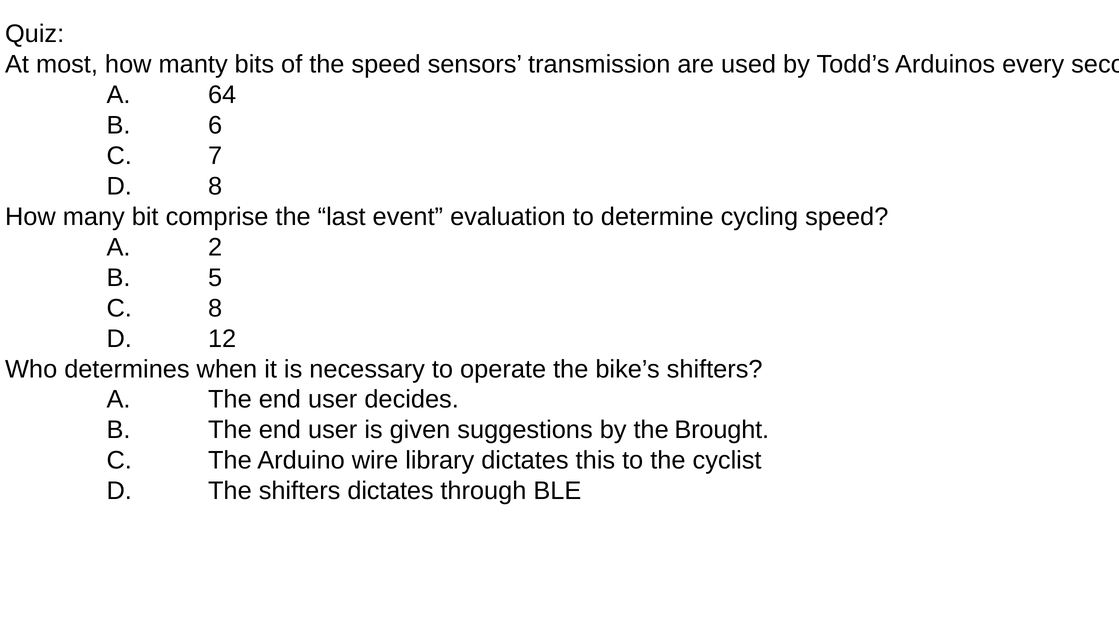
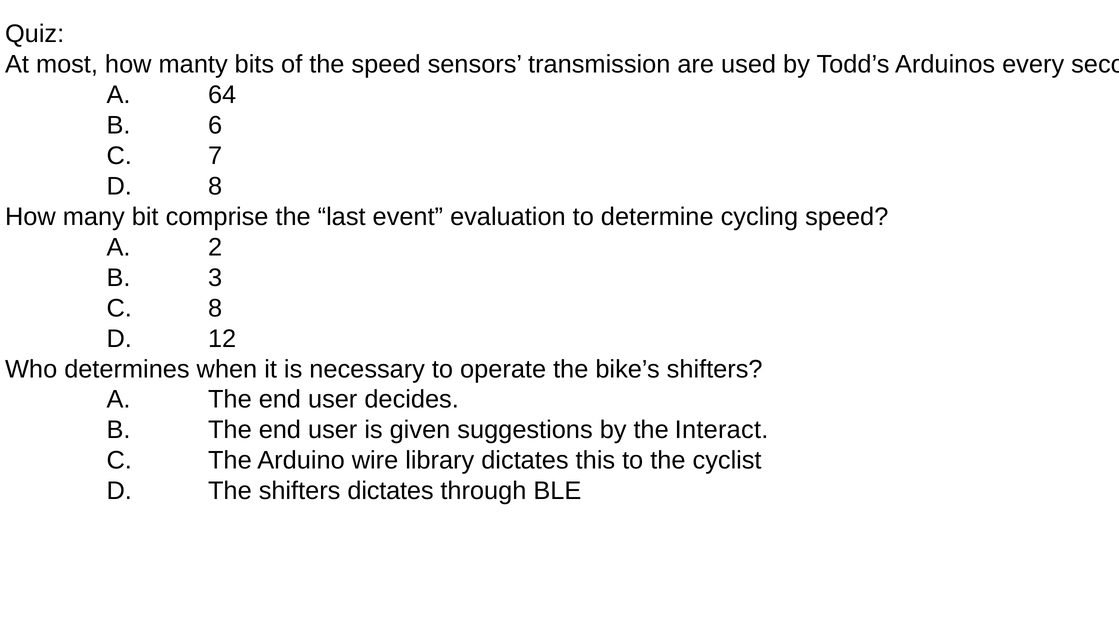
5: 5 -> 3
Brought: Brought -> Interact
